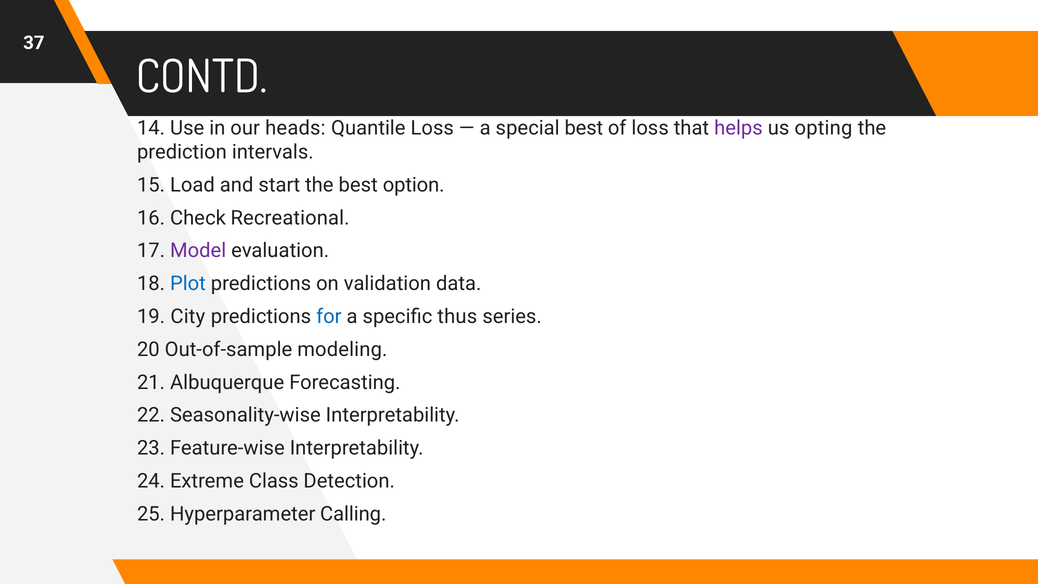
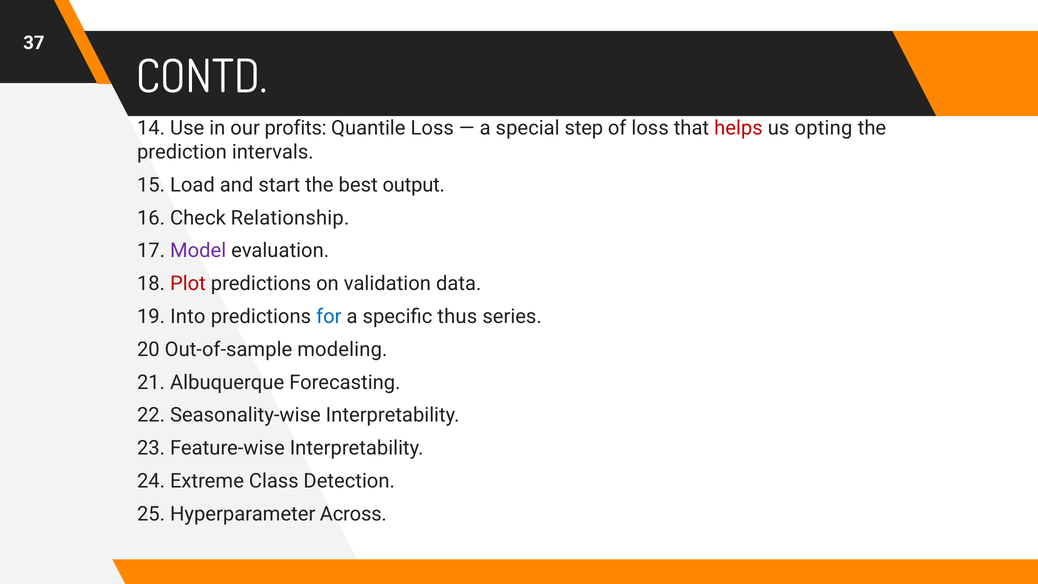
heads: heads -> profits
special best: best -> step
helps colour: purple -> red
option: option -> output
Recreational: Recreational -> Relationship
Plot colour: blue -> red
City: City -> Into
Calling: Calling -> Across
